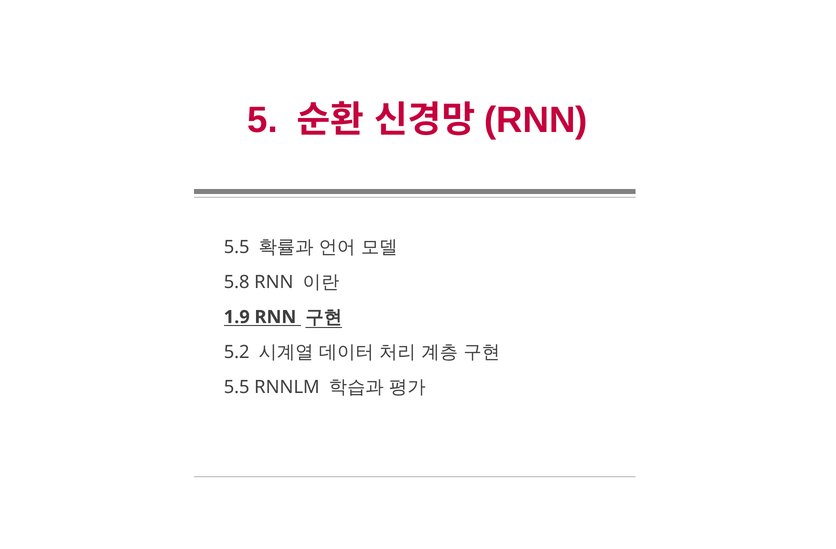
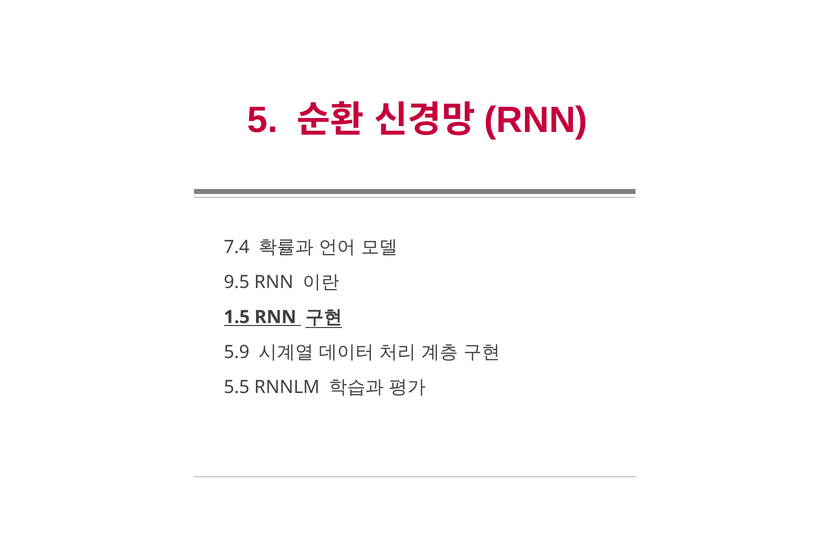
5.5 at (237, 247): 5.5 -> 7.4
5.8: 5.8 -> 9.5
1.9: 1.9 -> 1.5
5.2: 5.2 -> 5.9
